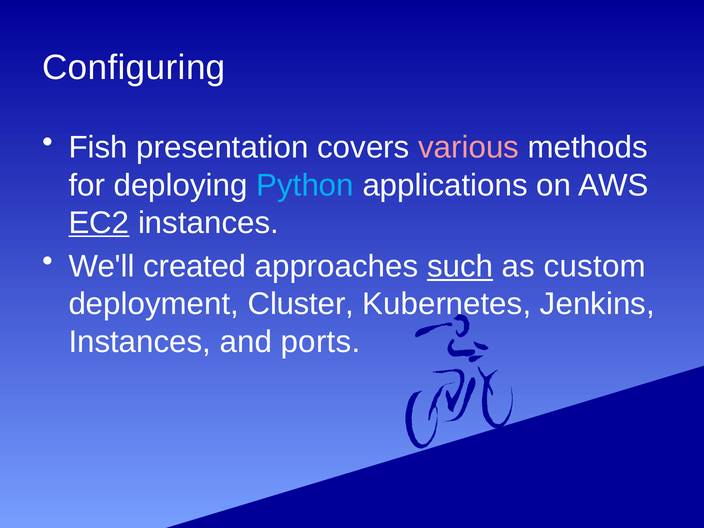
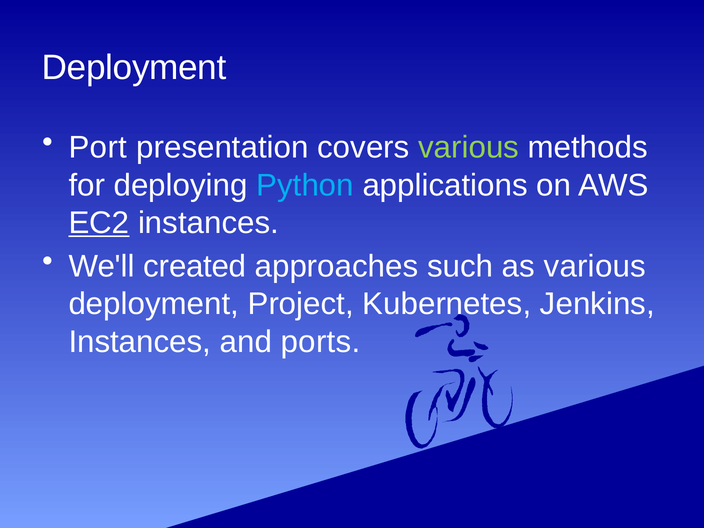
Configuring at (134, 68): Configuring -> Deployment
Fish: Fish -> Port
various at (469, 148) colour: pink -> light green
such underline: present -> none
as custom: custom -> various
Cluster: Cluster -> Project
